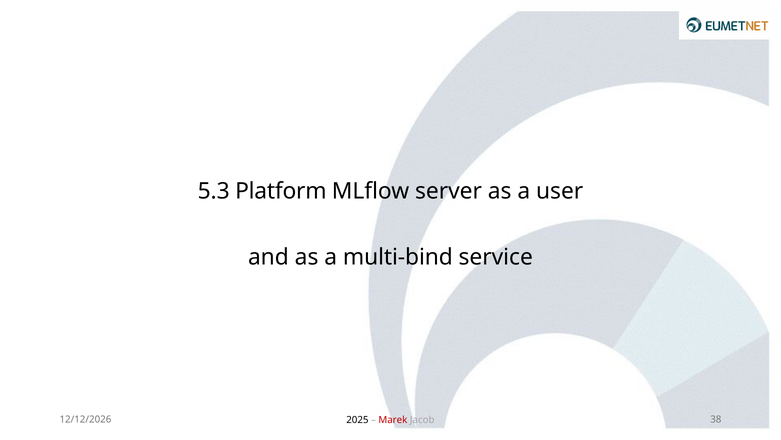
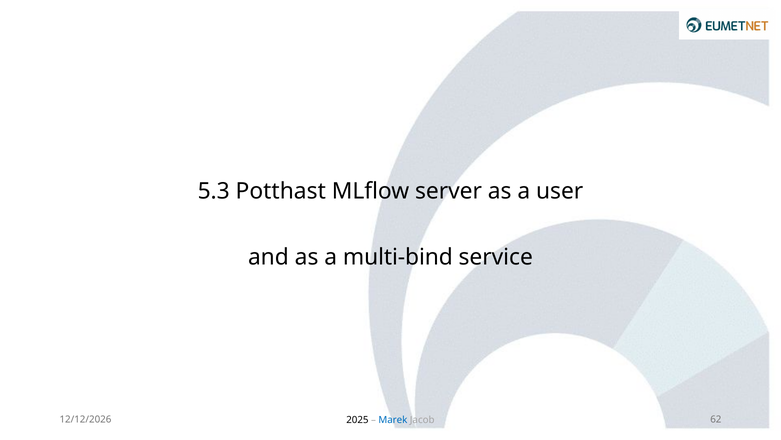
Platform: Platform -> Potthast
38: 38 -> 62
Marek colour: red -> blue
